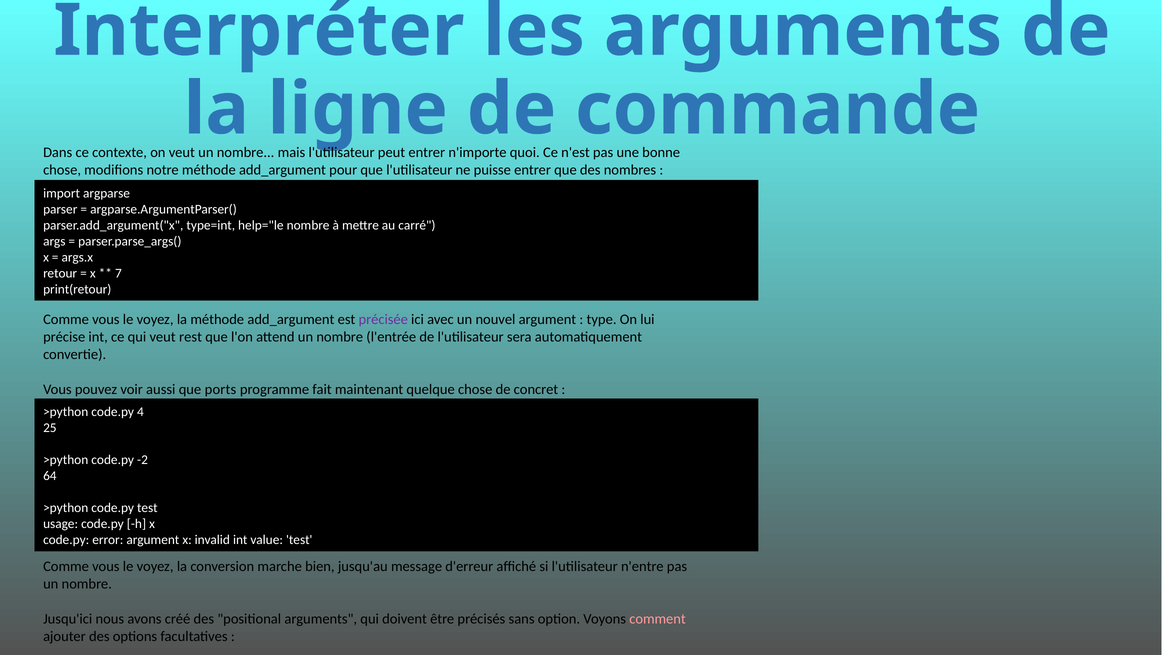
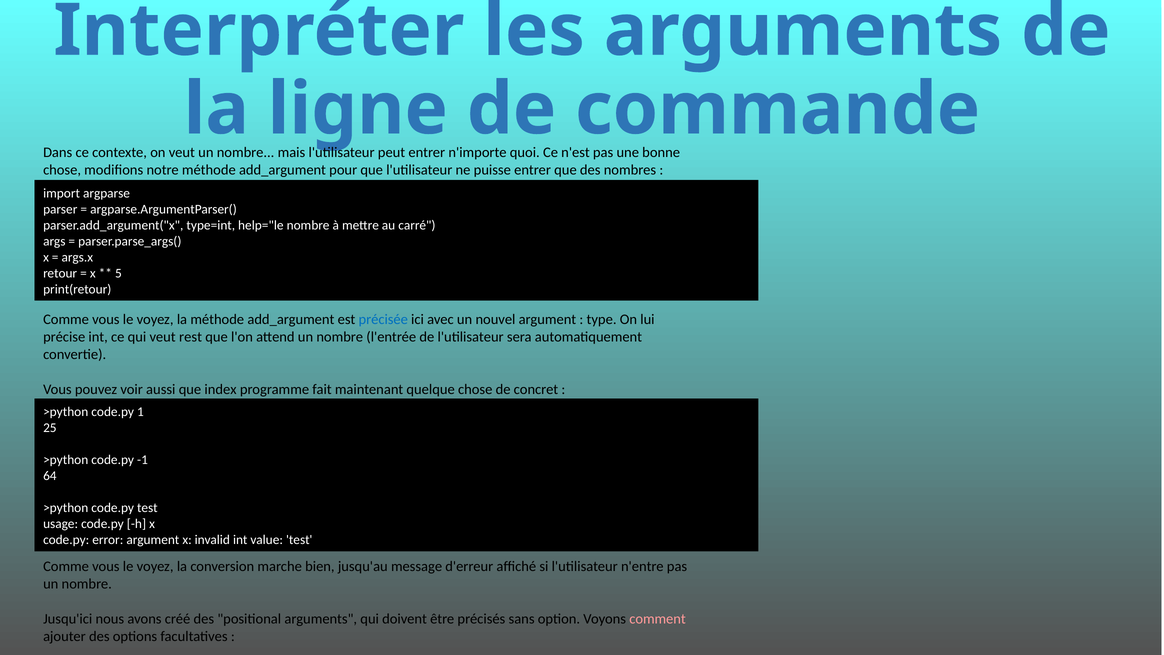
7: 7 -> 5
précisée colour: purple -> blue
ports: ports -> index
4: 4 -> 1
-2: -2 -> -1
